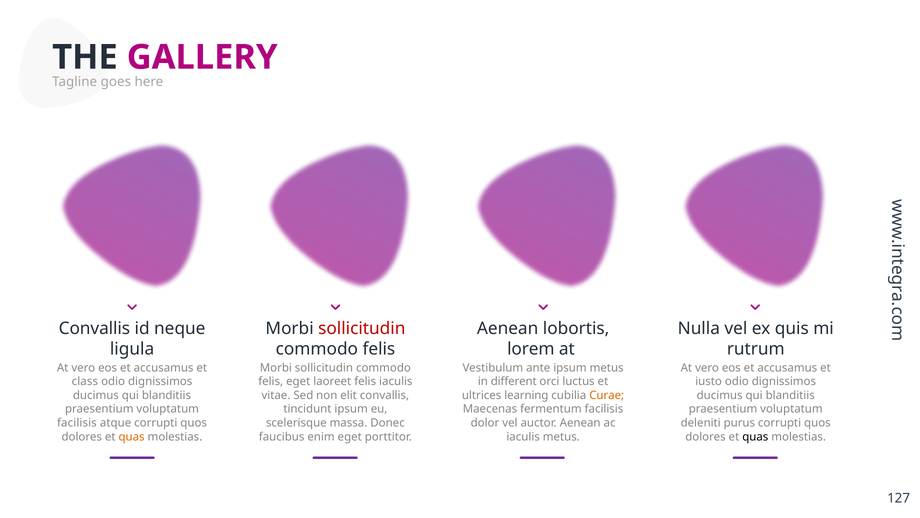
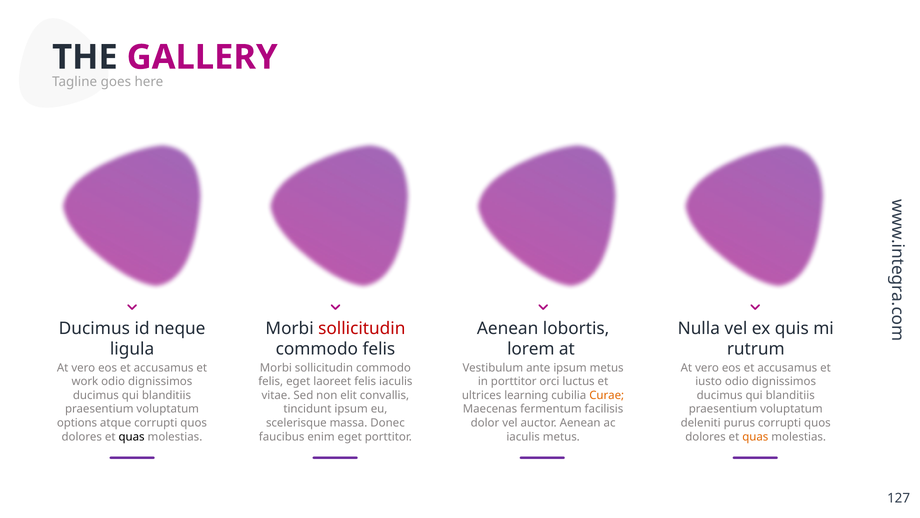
Convallis at (94, 328): Convallis -> Ducimus
class: class -> work
in different: different -> porttitor
facilisis at (77, 423): facilisis -> options
quas at (132, 436) colour: orange -> black
quas at (755, 436) colour: black -> orange
